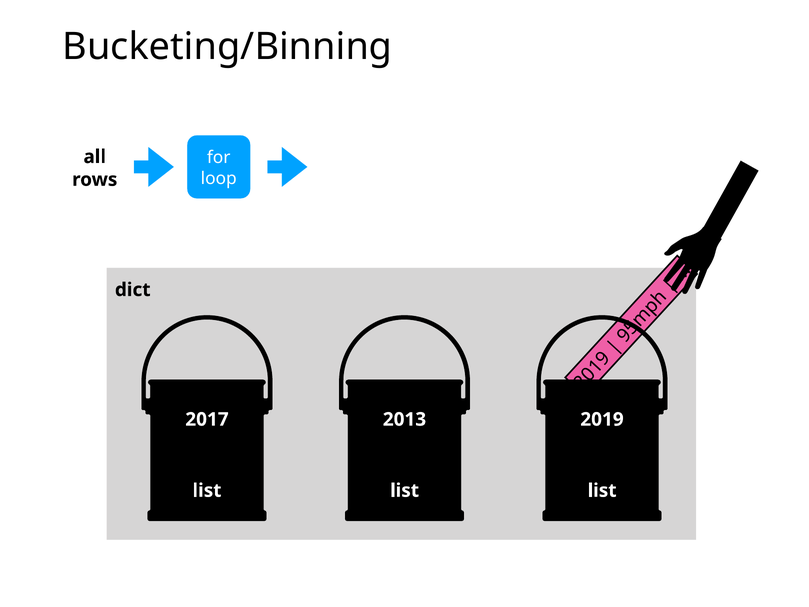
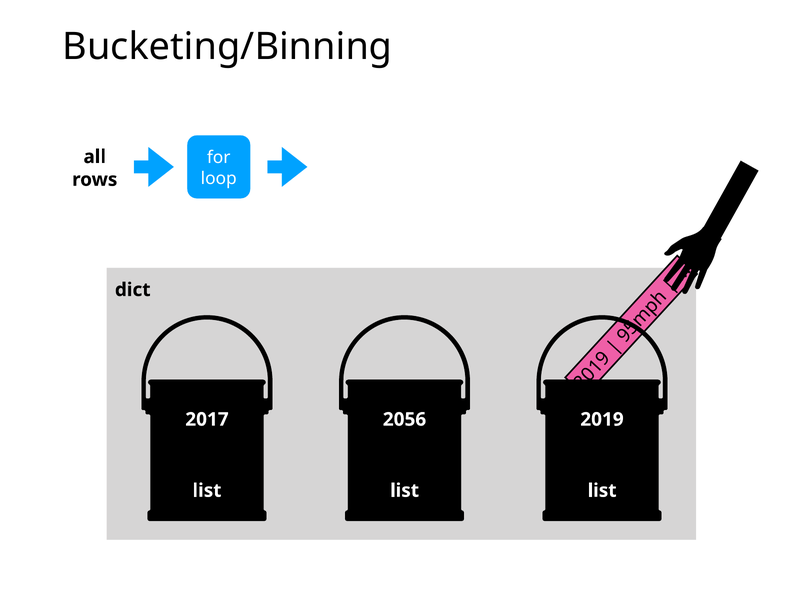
2013: 2013 -> 2056
